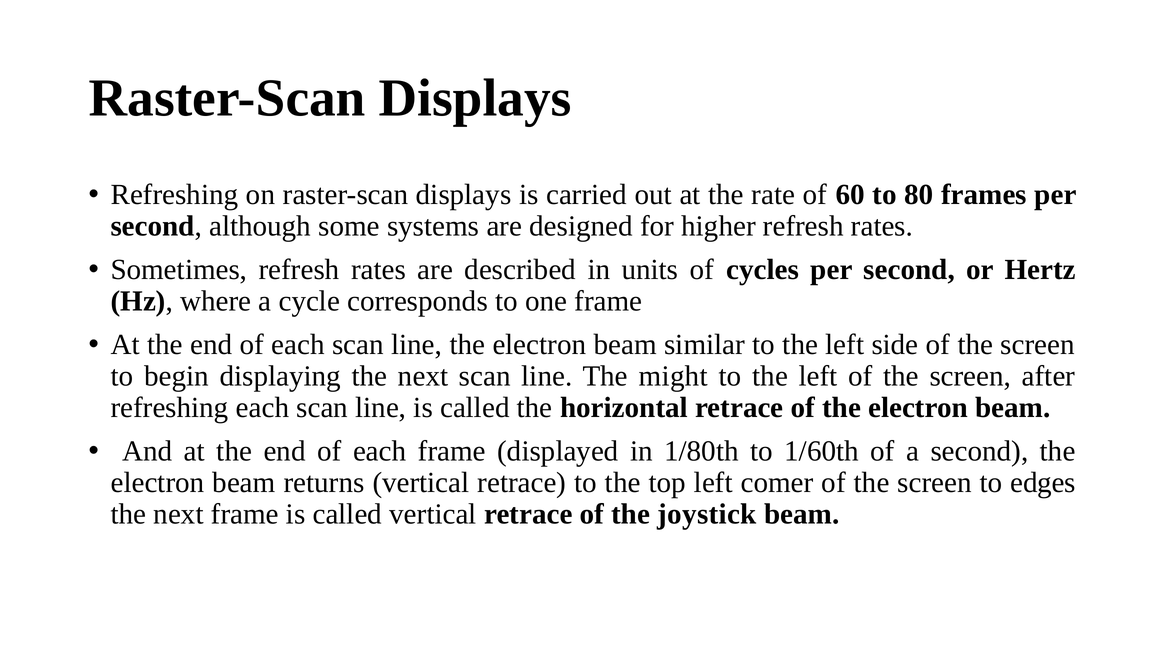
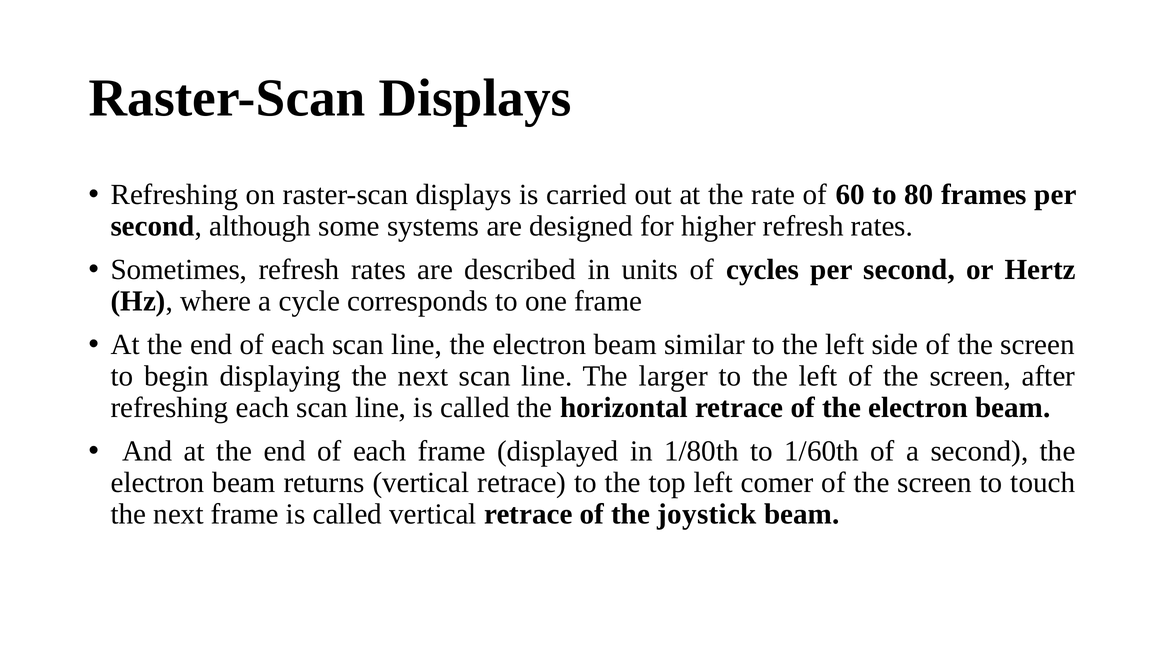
might: might -> larger
edges: edges -> touch
